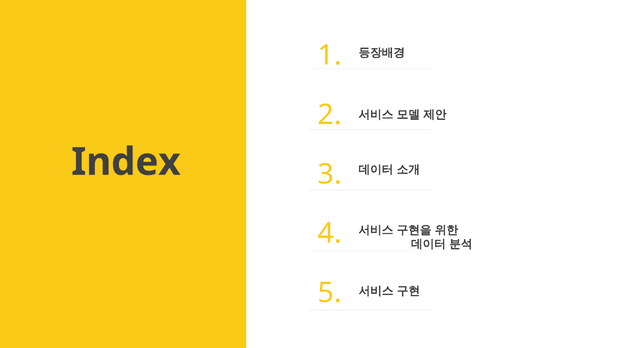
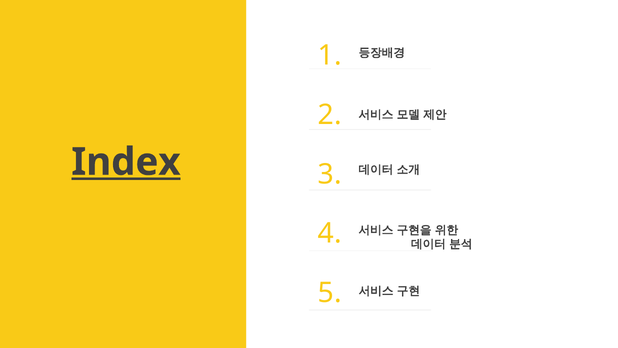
Index underline: none -> present
